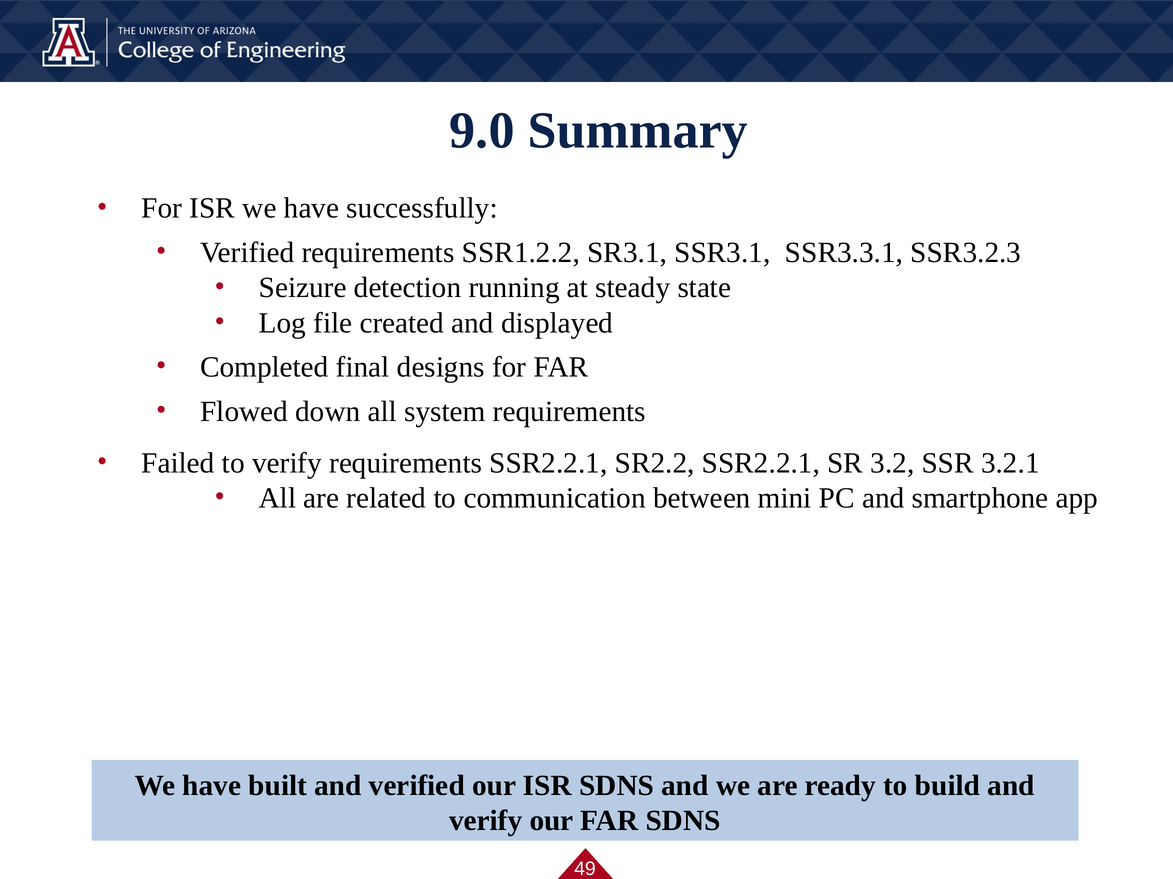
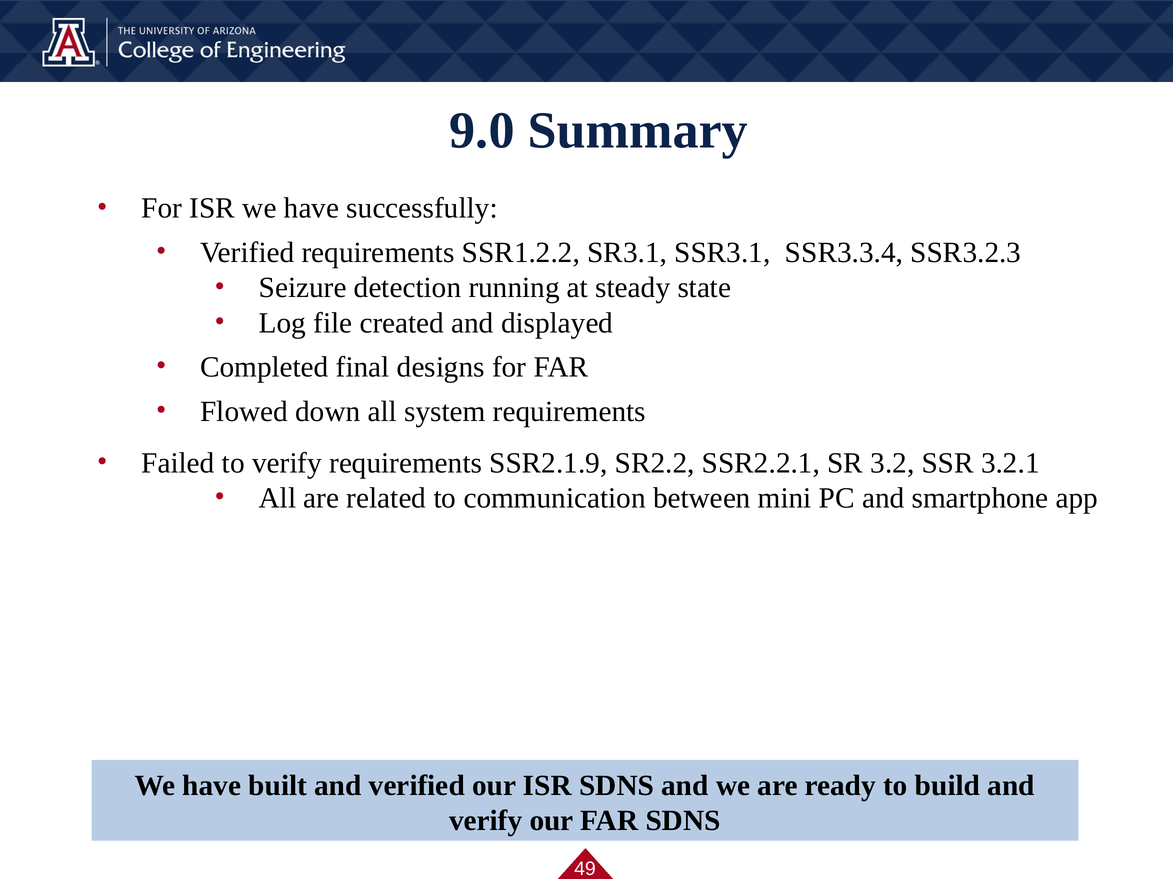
SSR3.3.1: SSR3.3.1 -> SSR3.3.4
requirements SSR2.2.1: SSR2.2.1 -> SSR2.1.9
